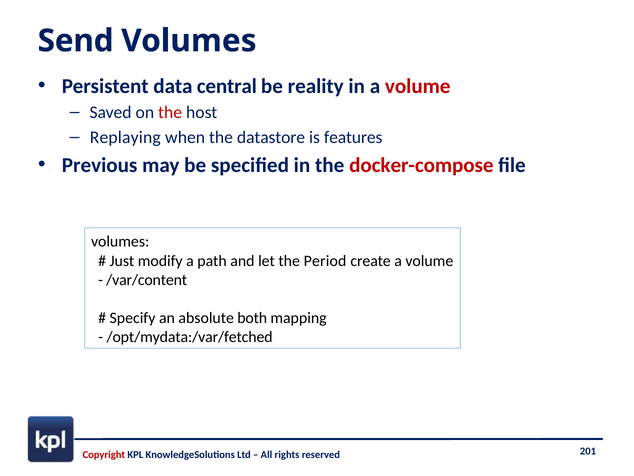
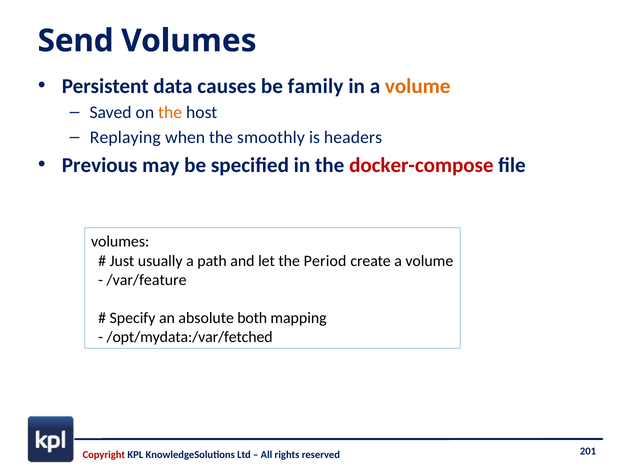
central: central -> causes
reality: reality -> family
volume at (418, 86) colour: red -> orange
the at (170, 113) colour: red -> orange
datastore: datastore -> smoothly
features: features -> headers
modify: modify -> usually
/var/content: /var/content -> /var/feature
